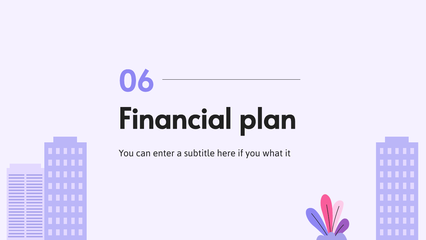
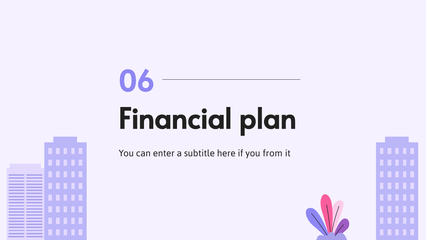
what: what -> from
